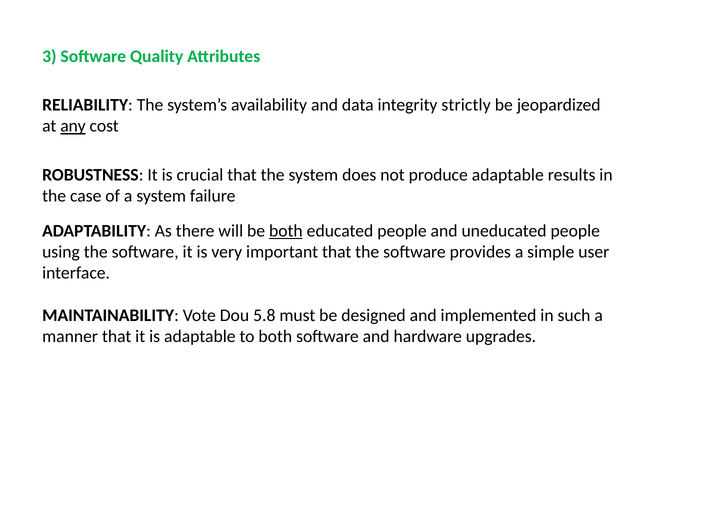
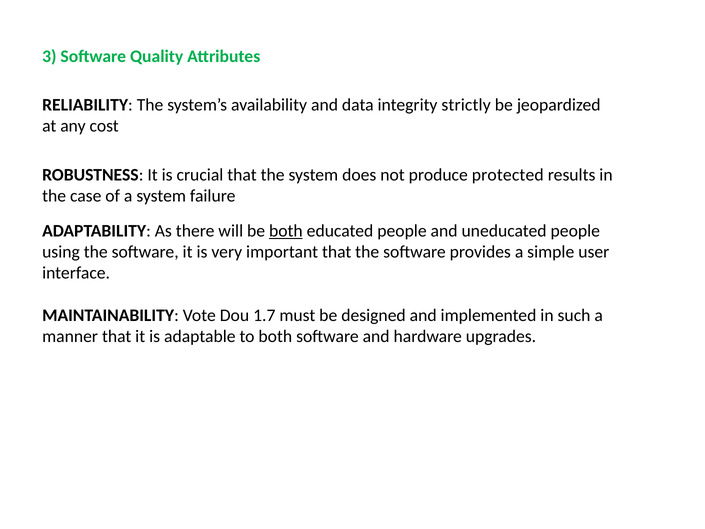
any underline: present -> none
produce adaptable: adaptable -> protected
5.8: 5.8 -> 1.7
